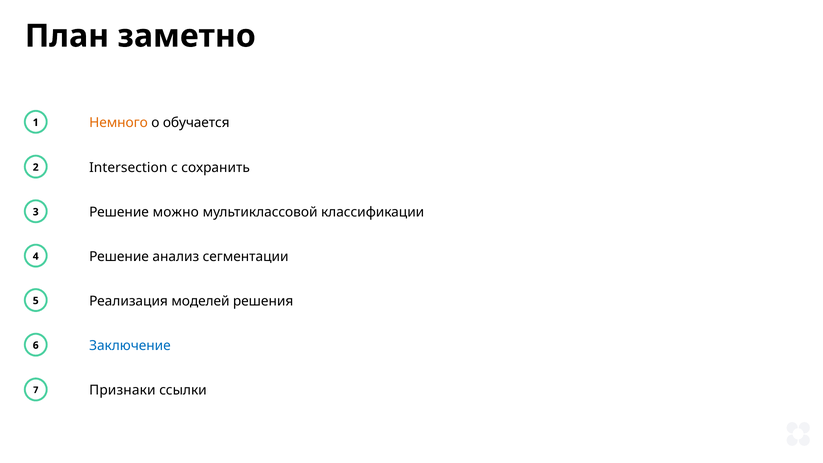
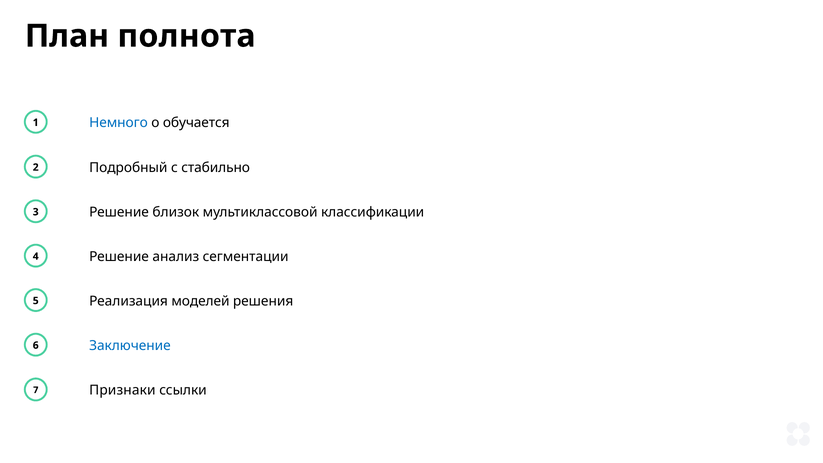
заметно: заметно -> полнота
Немного colour: orange -> blue
Intersection: Intersection -> Подробный
сохранить: сохранить -> стабильно
можно: можно -> близок
